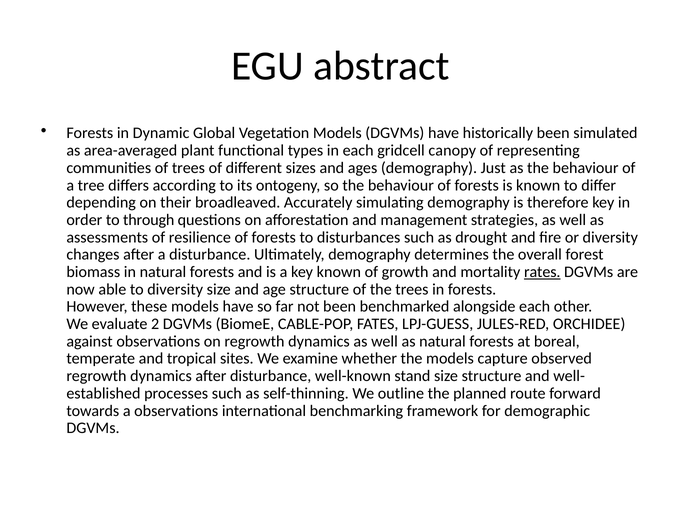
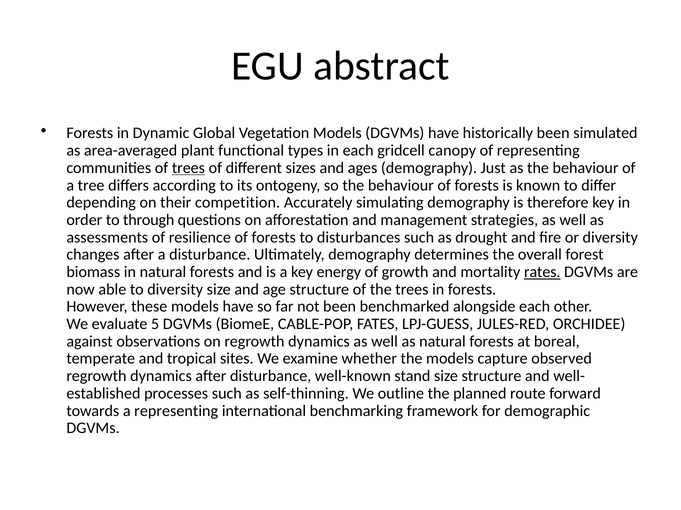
trees at (188, 168) underline: none -> present
broadleaved: broadleaved -> competition
key known: known -> energy
2: 2 -> 5
a observations: observations -> representing
